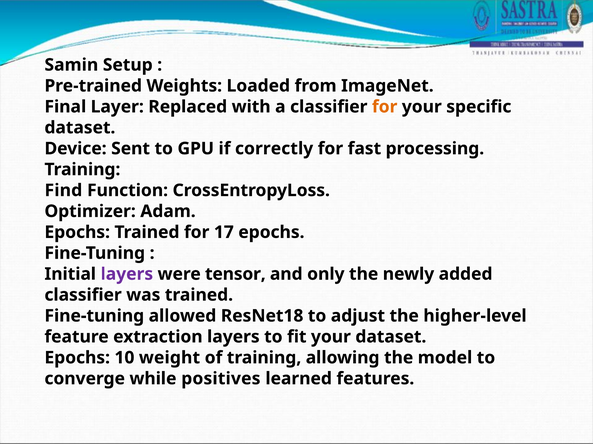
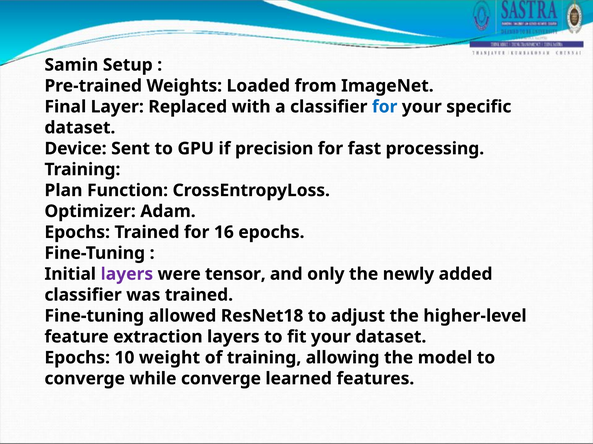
for at (385, 107) colour: orange -> blue
correctly: correctly -> precision
Find: Find -> Plan
17: 17 -> 16
while positives: positives -> converge
